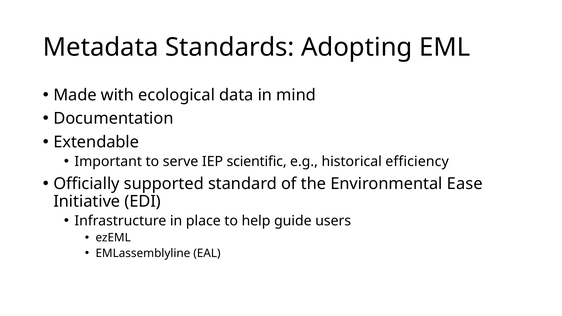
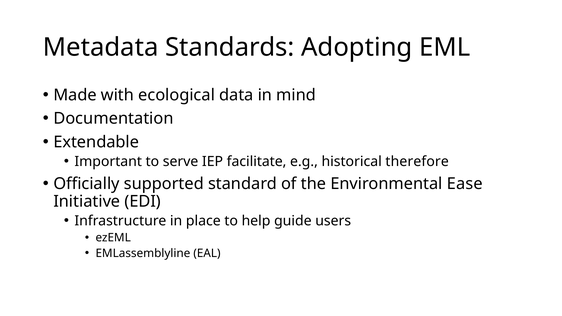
scientific: scientific -> facilitate
efficiency: efficiency -> therefore
